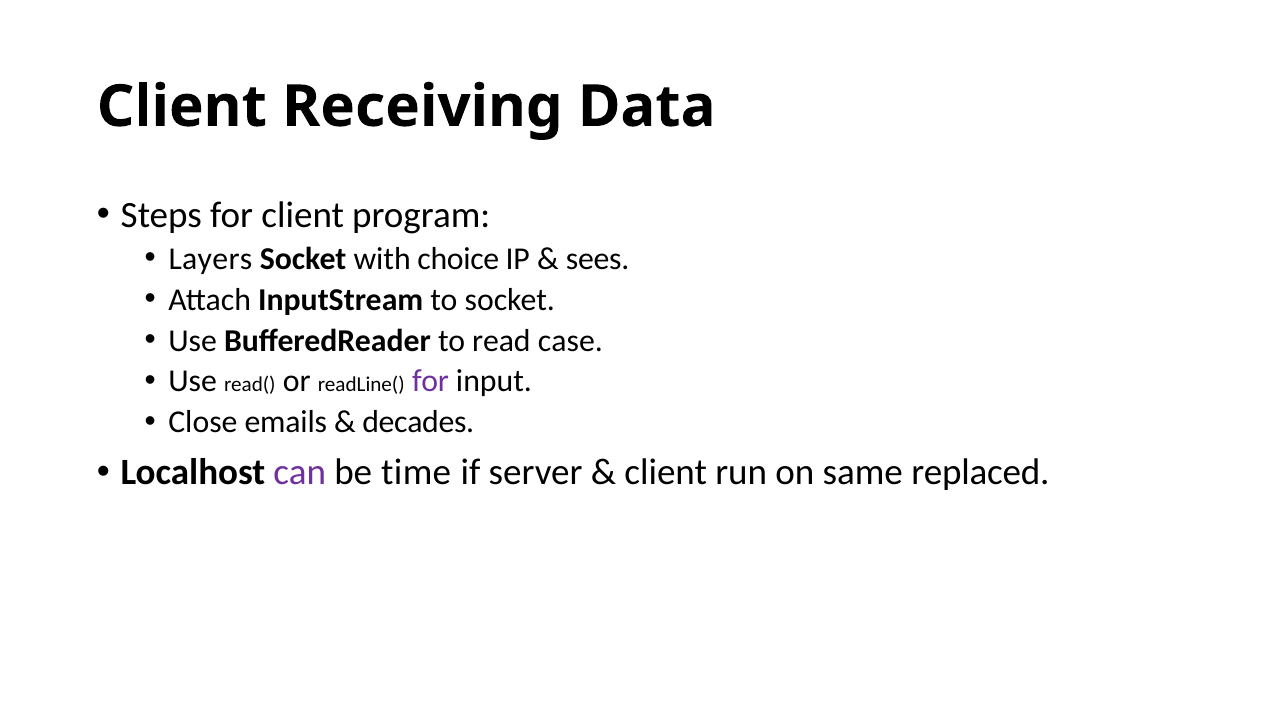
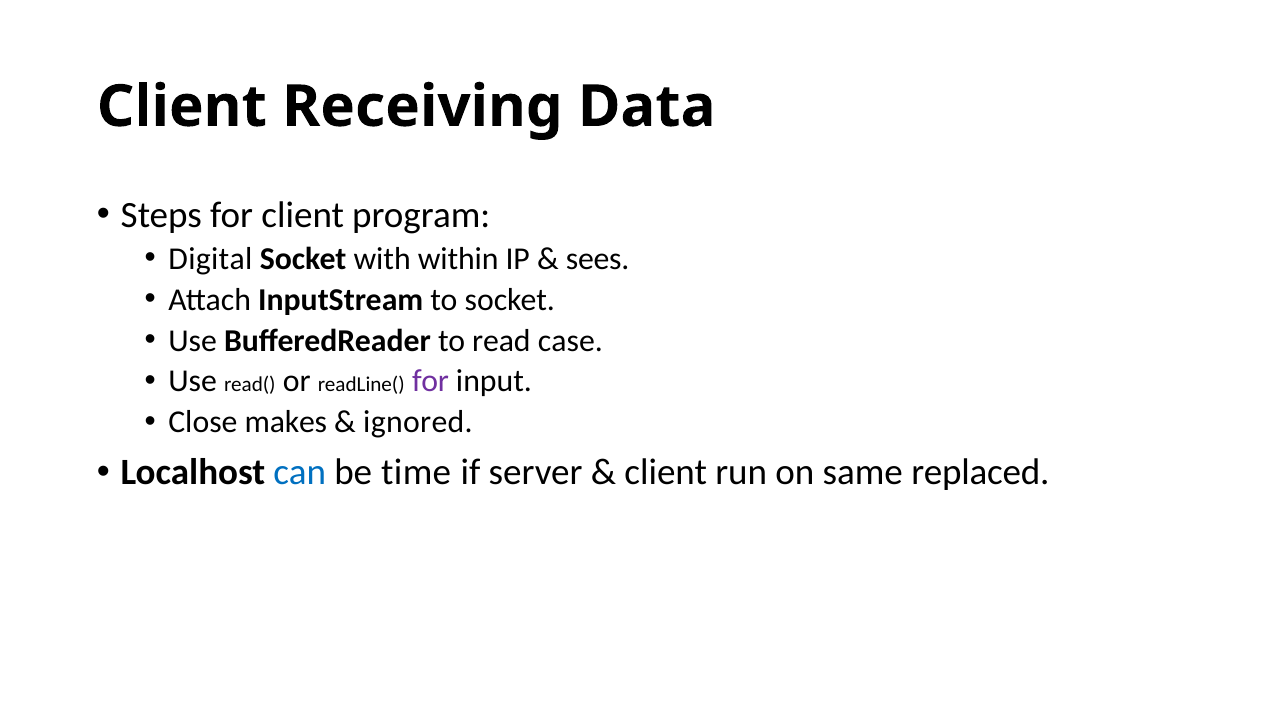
Layers: Layers -> Digital
choice: choice -> within
emails: emails -> makes
decades: decades -> ignored
can colour: purple -> blue
